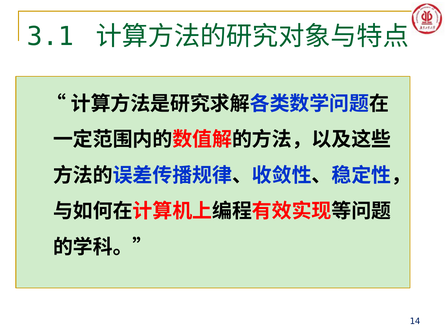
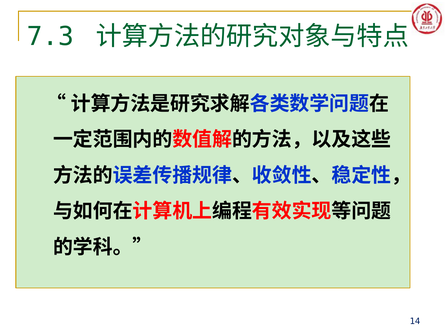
3.1: 3.1 -> 7.3
